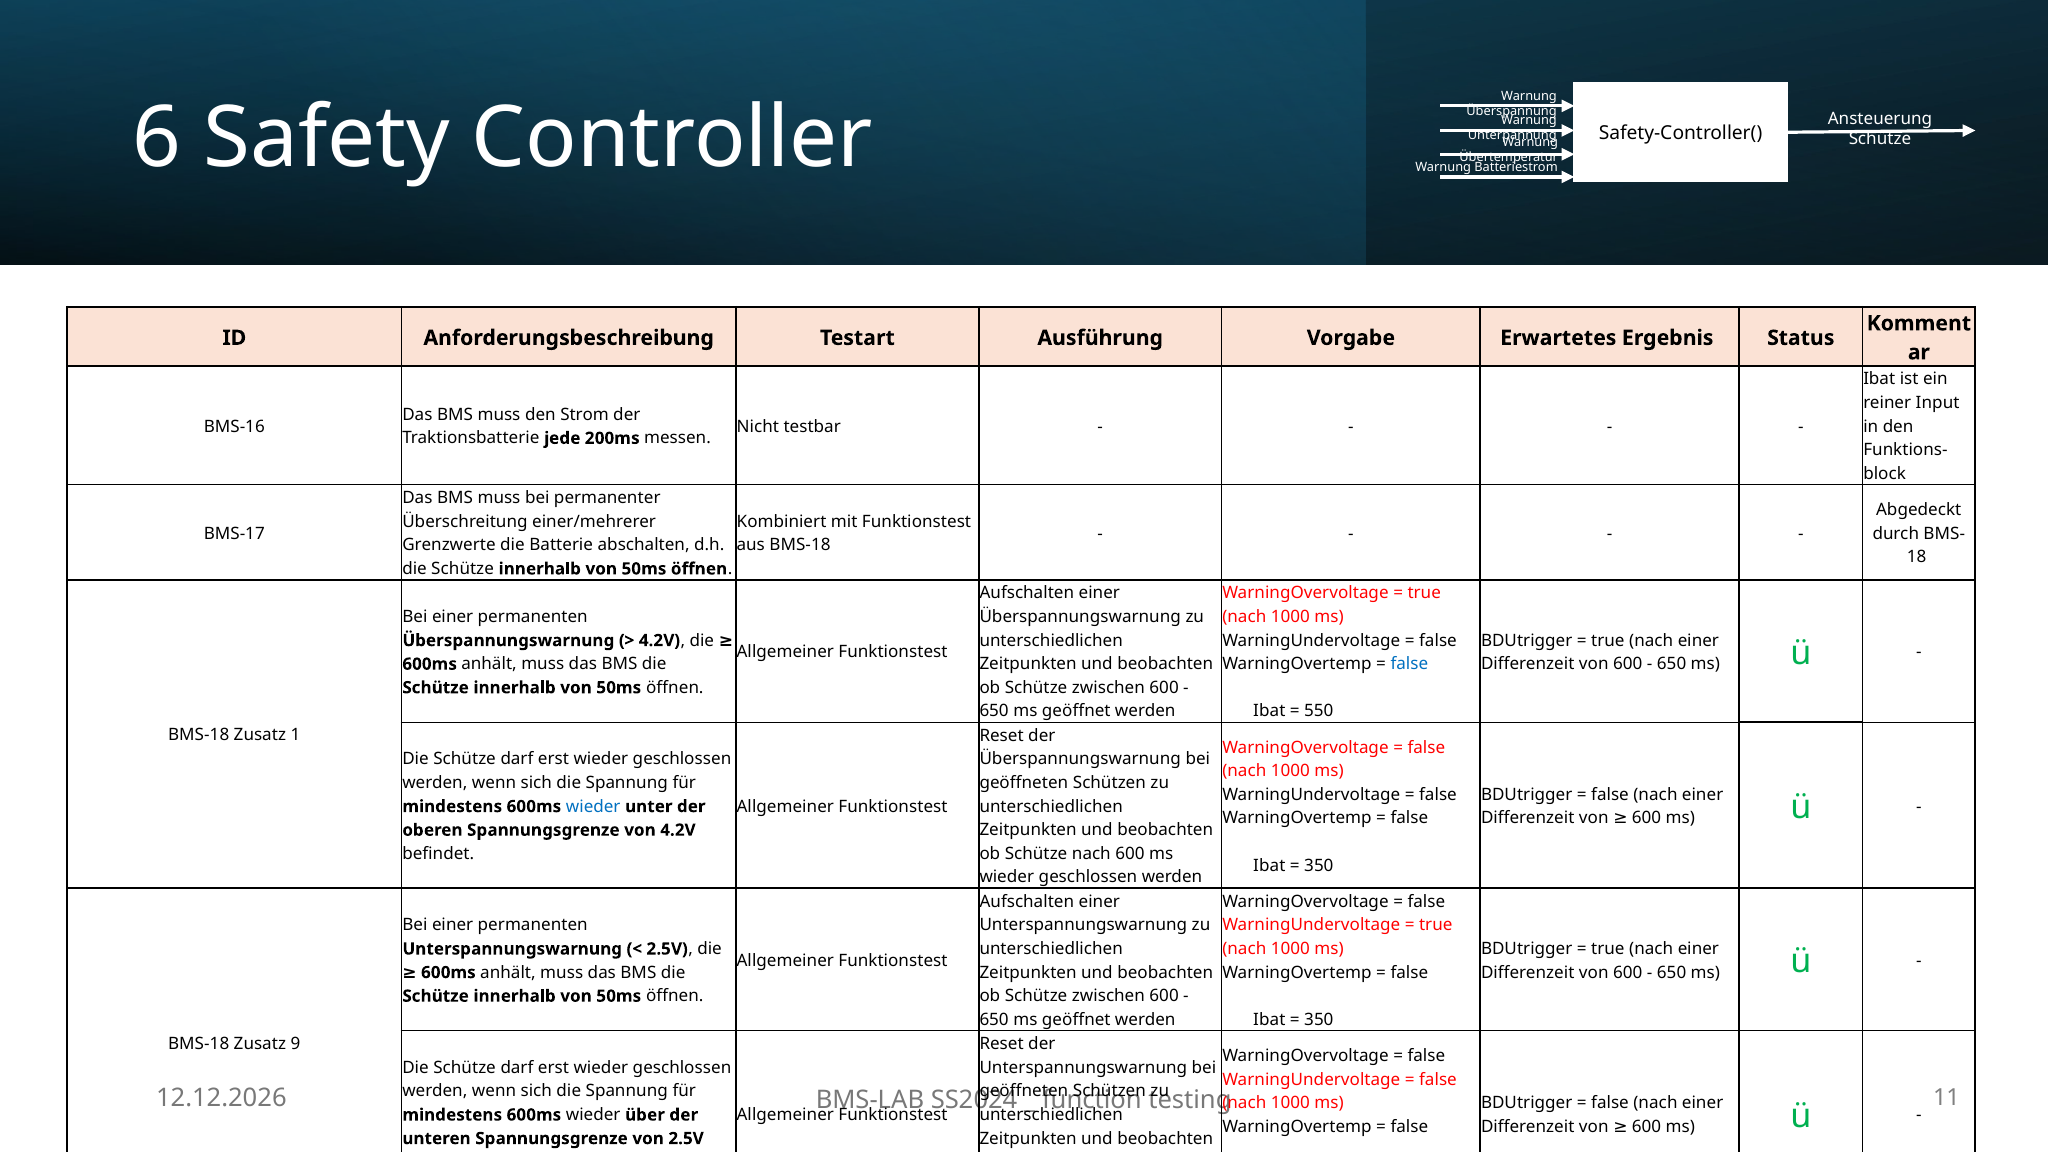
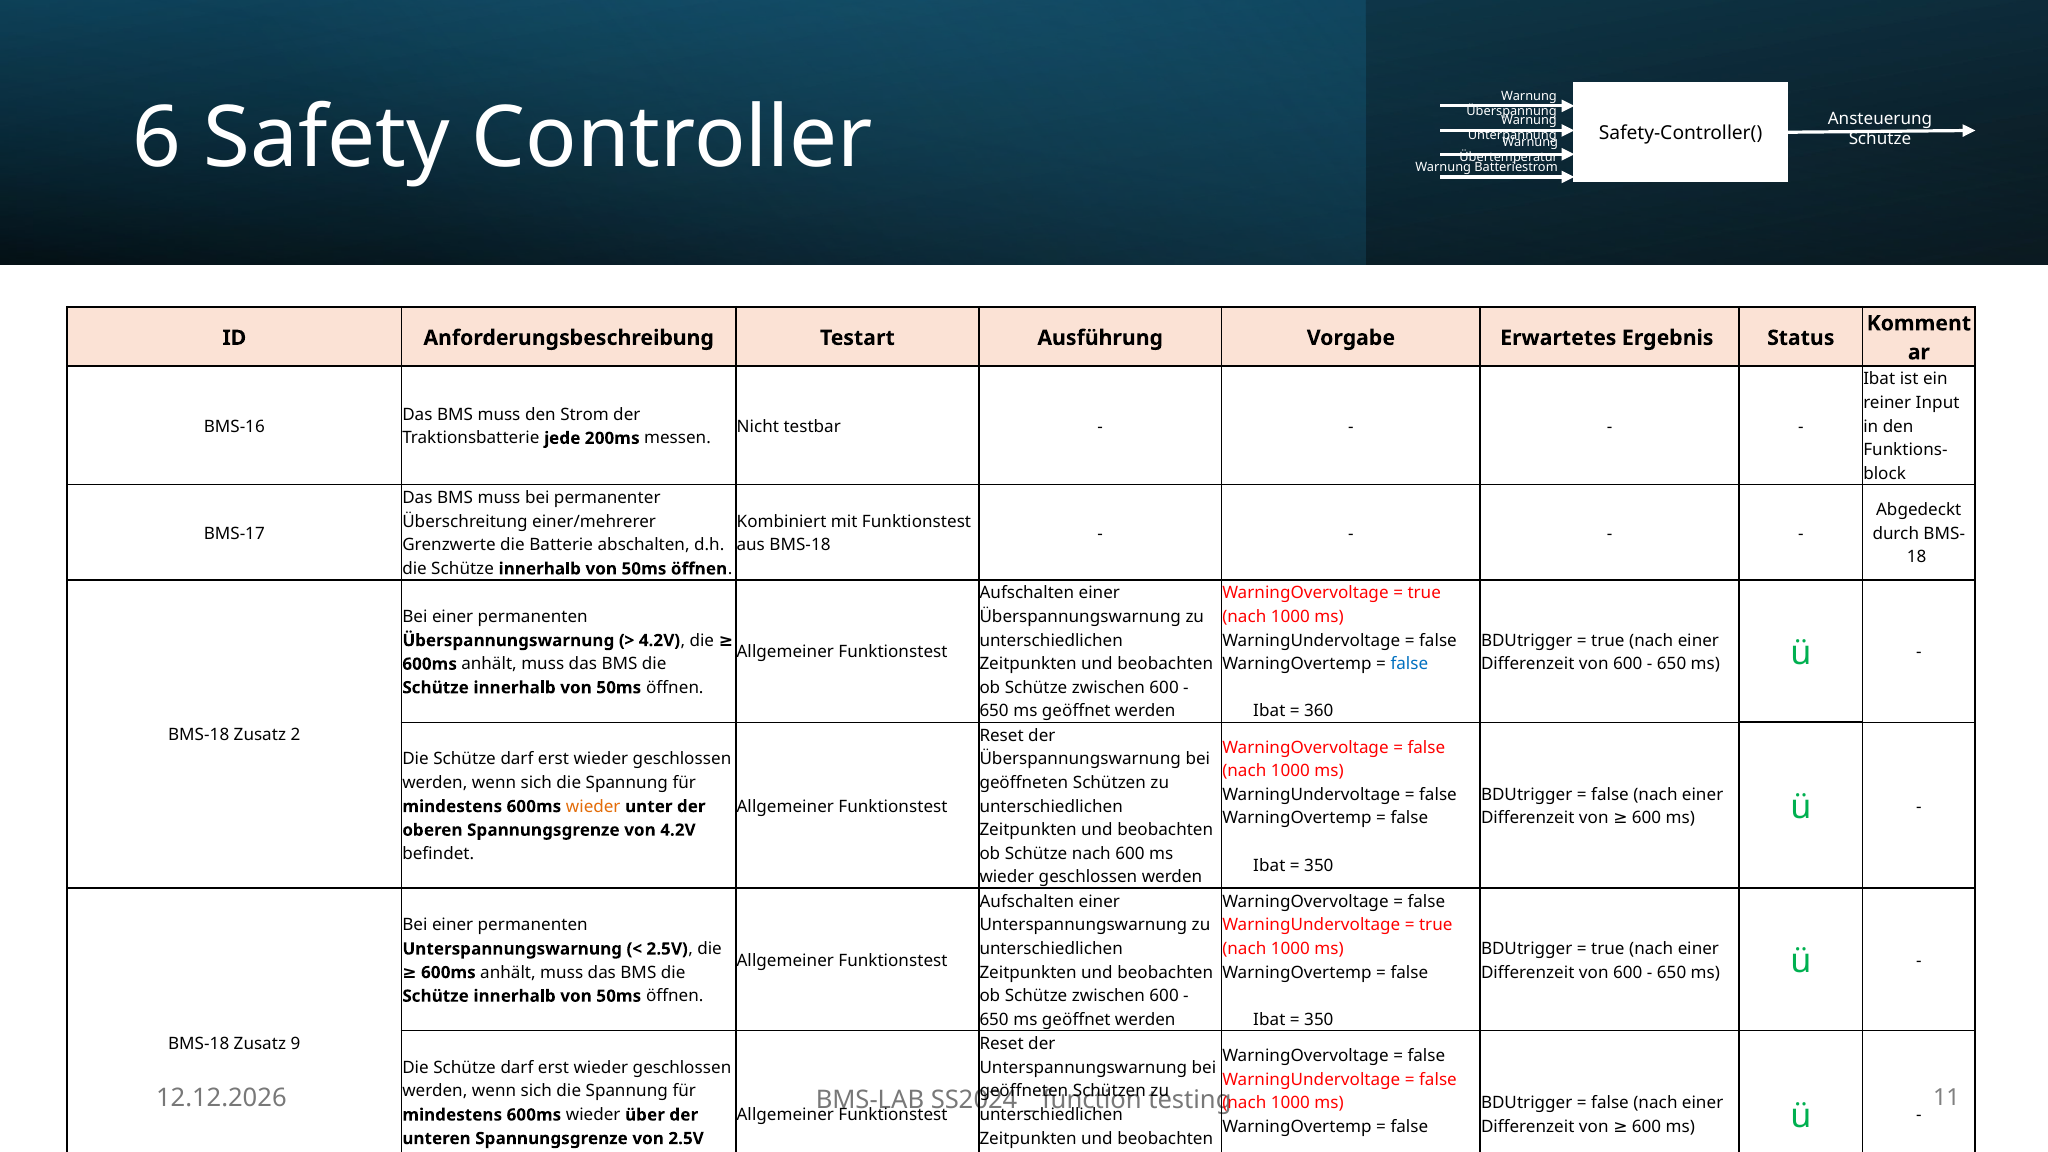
550: 550 -> 360
1: 1 -> 2
wieder at (593, 807) colour: blue -> orange
